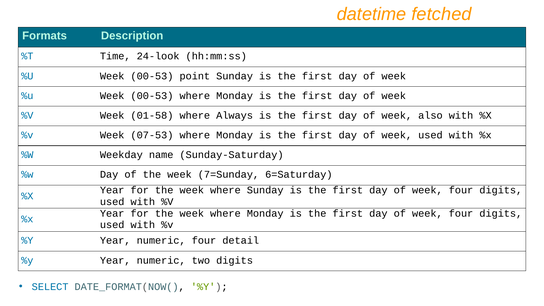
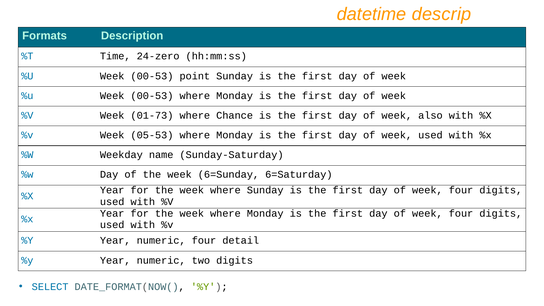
fetched: fetched -> descrip
24-look: 24-look -> 24-zero
01-58: 01-58 -> 01-73
Always: Always -> Chance
07-53: 07-53 -> 05-53
7=Sunday: 7=Sunday -> 6=Sunday
